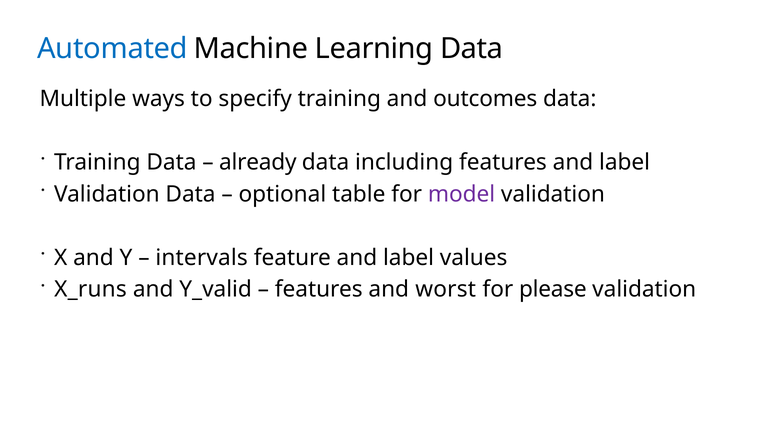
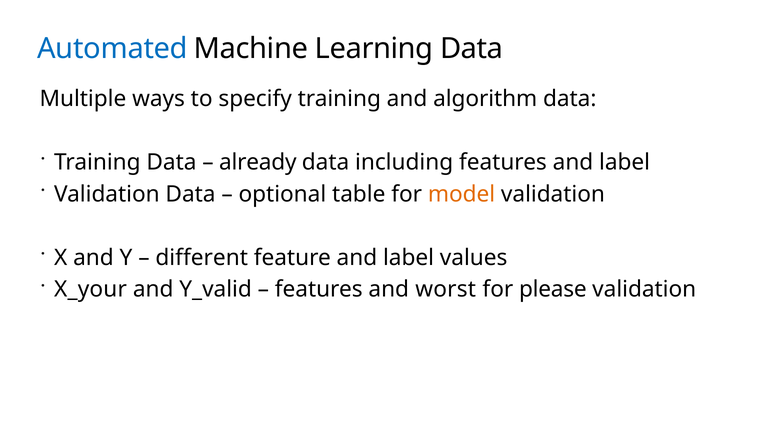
outcomes: outcomes -> algorithm
model colour: purple -> orange
intervals: intervals -> different
X_runs: X_runs -> X_your
